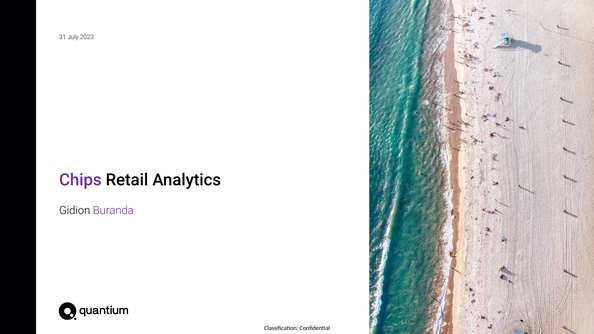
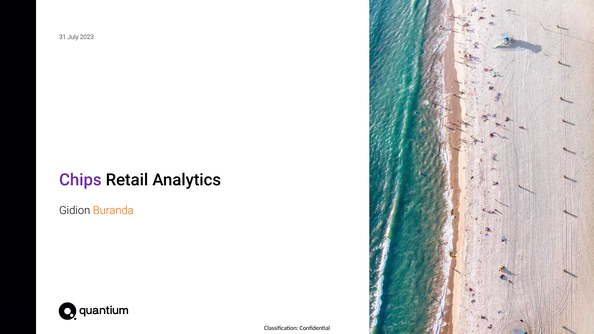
Buranda colour: purple -> orange
